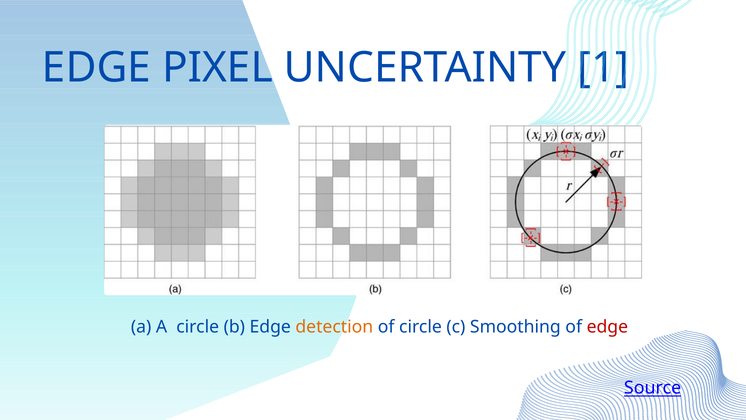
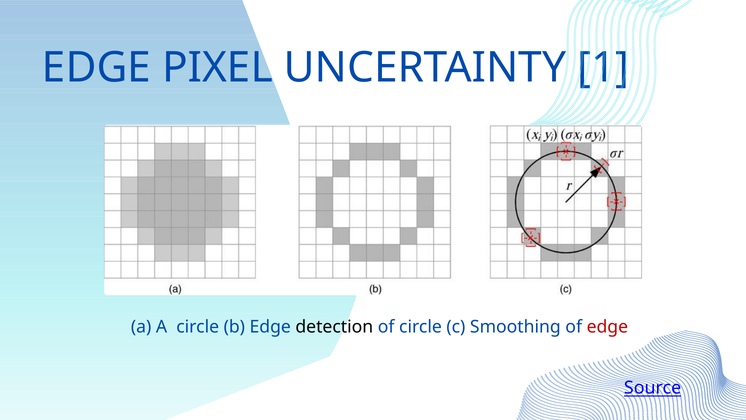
detection colour: orange -> black
